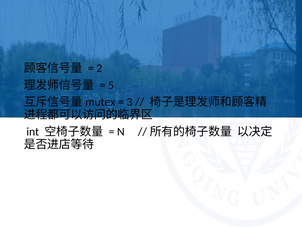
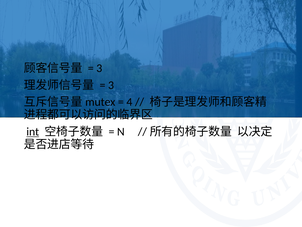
2 at (99, 68): 2 -> 3
5 at (111, 85): 5 -> 3
3: 3 -> 4
int underline: none -> present
